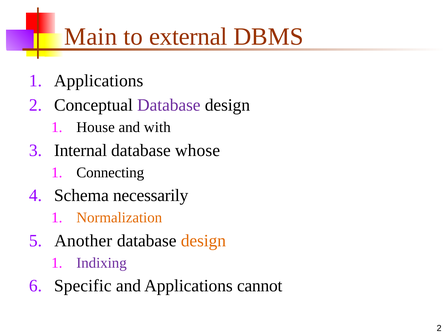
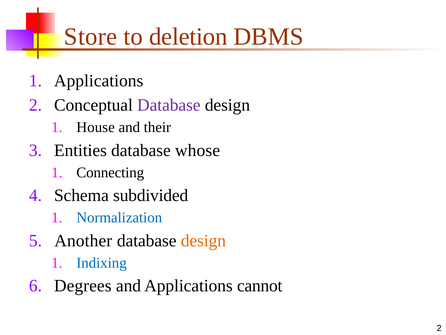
Main: Main -> Store
external: external -> deletion
with: with -> their
Internal: Internal -> Entities
necessarily: necessarily -> subdivided
Normalization colour: orange -> blue
Indixing colour: purple -> blue
Specific: Specific -> Degrees
